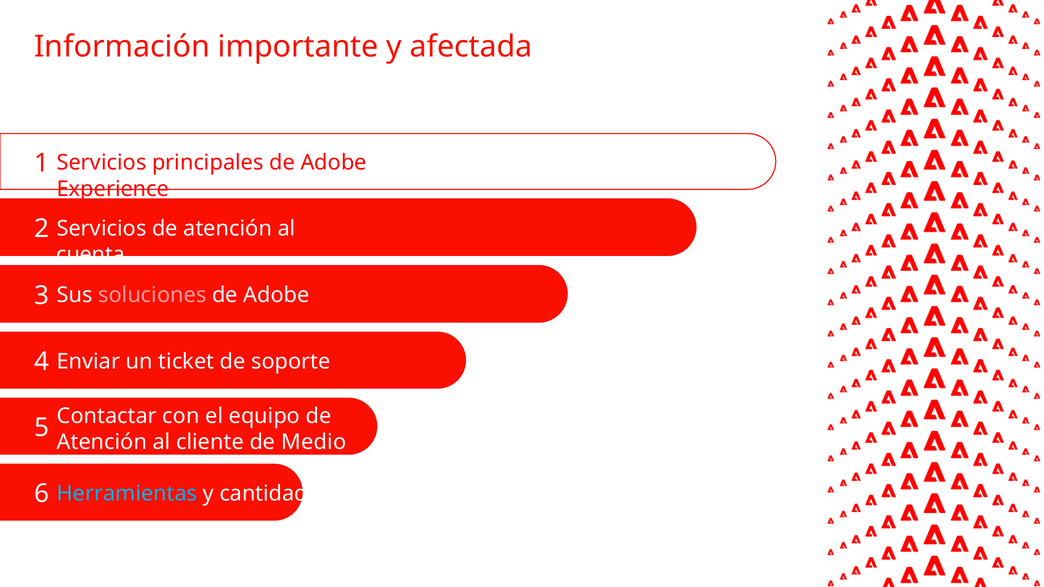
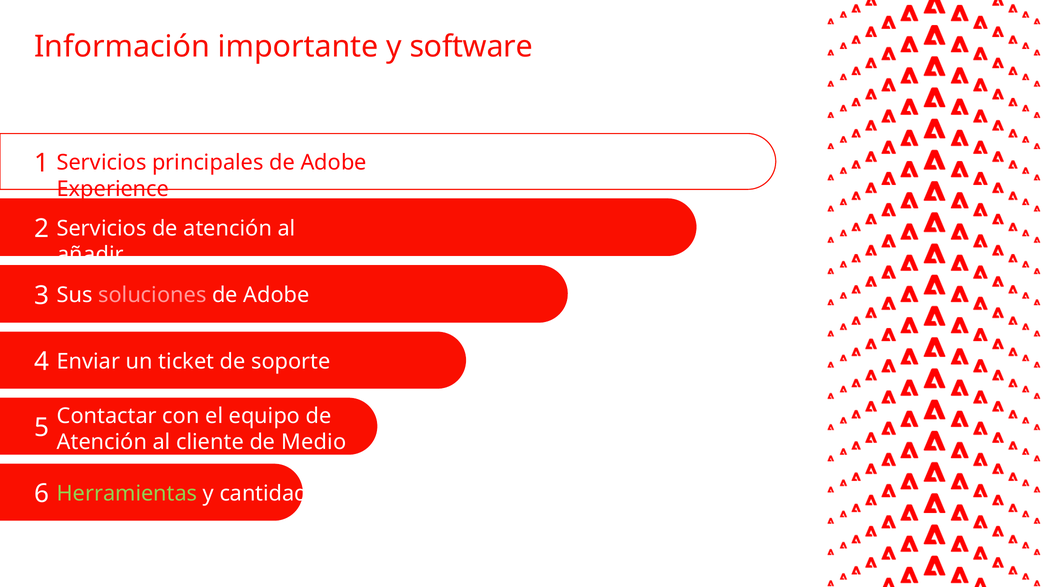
afectada: afectada -> software
cuenta: cuenta -> añadir
Herramientas colour: light blue -> light green
